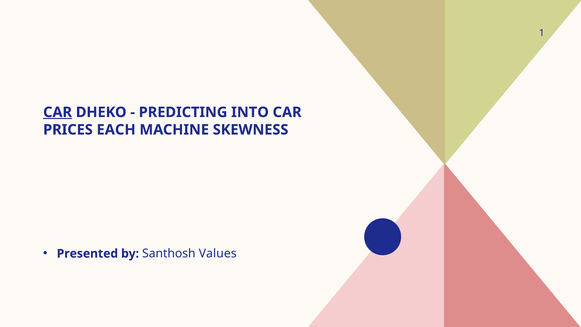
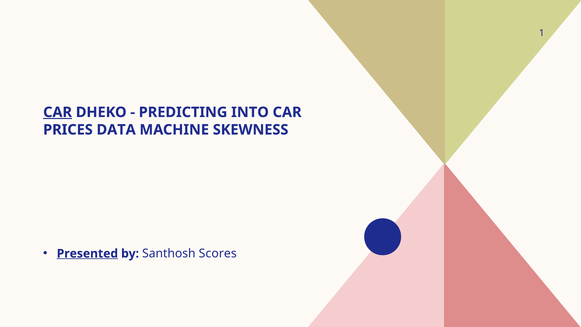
EACH: EACH -> DATA
Presented underline: none -> present
Values: Values -> Scores
